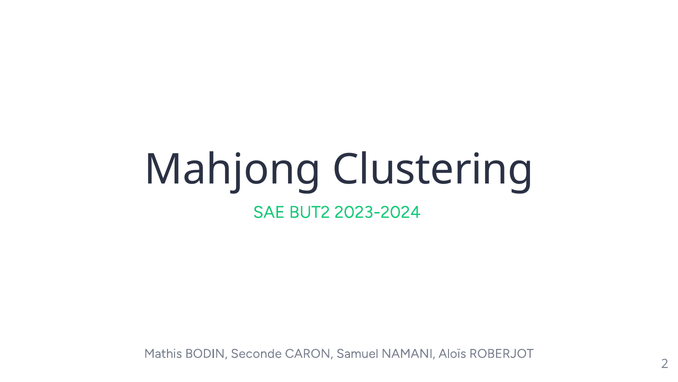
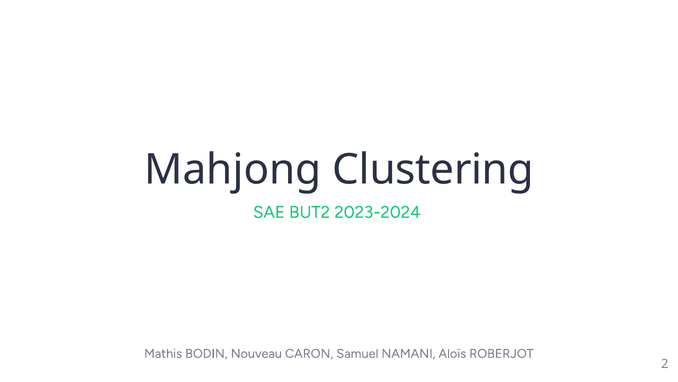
Seconde: Seconde -> Nouveau
